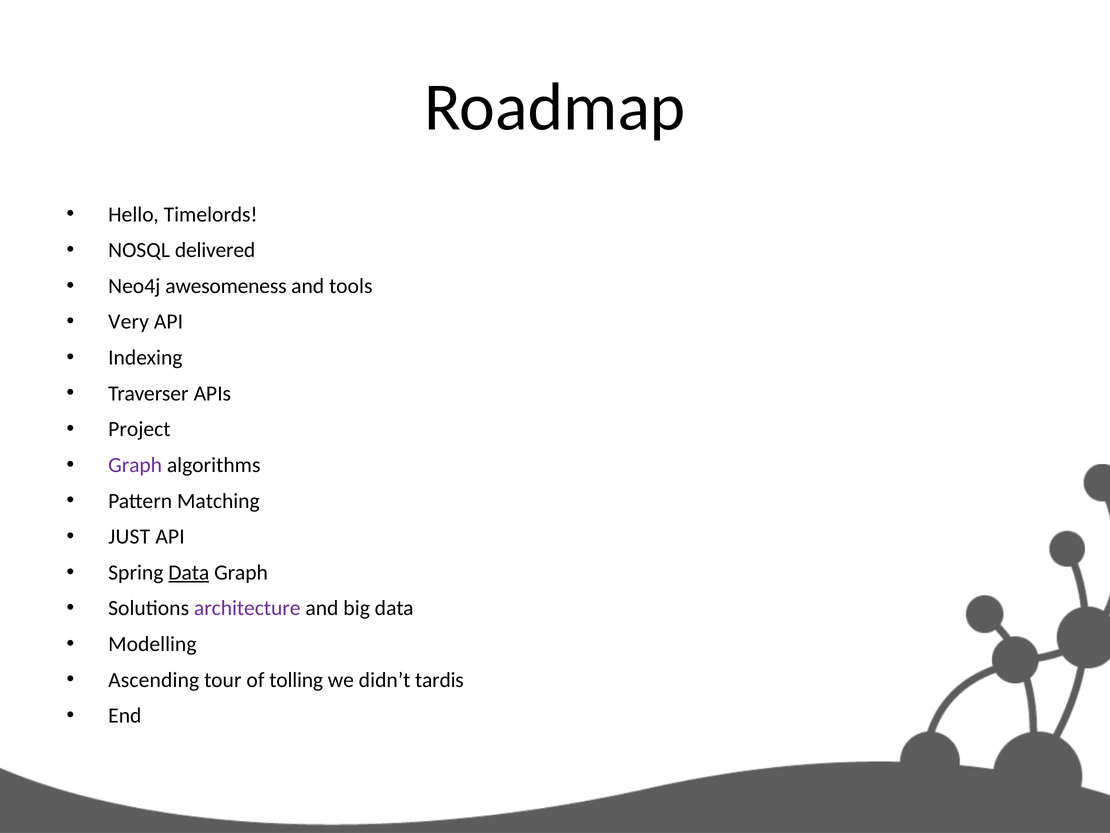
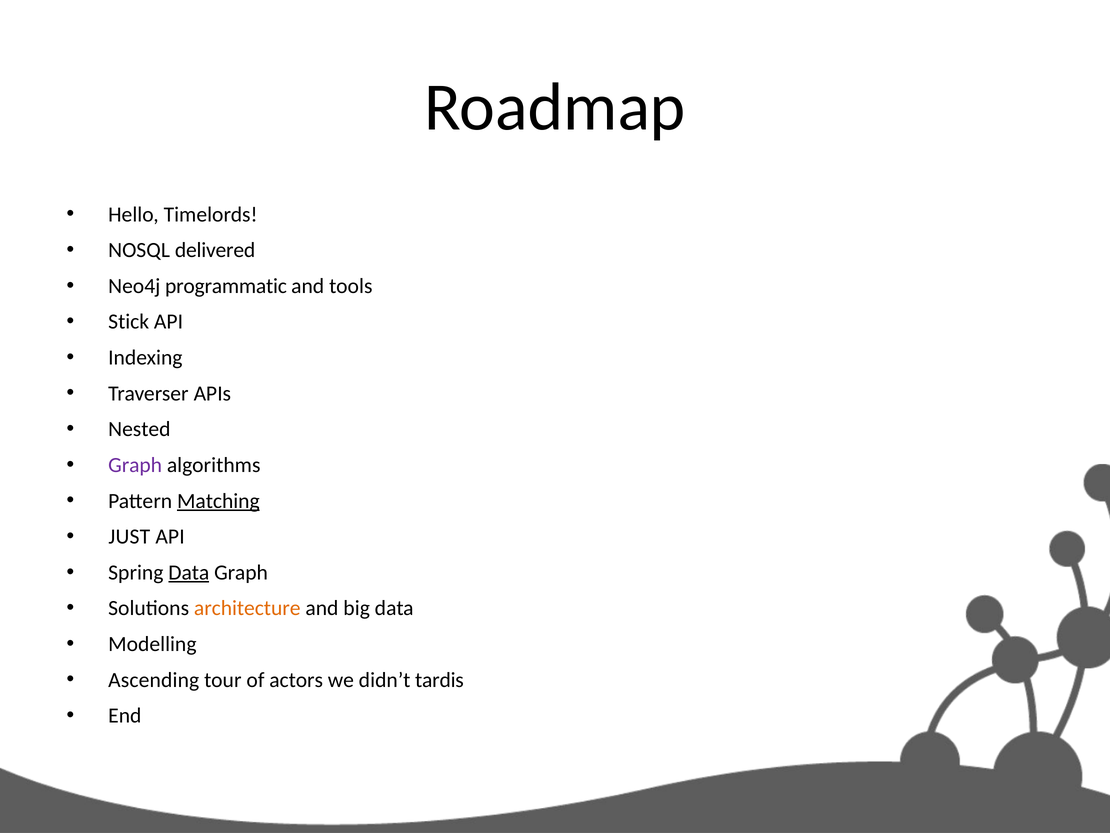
awesomeness: awesomeness -> programmatic
Very: Very -> Stick
Project: Project -> Nested
Matching underline: none -> present
architecture colour: purple -> orange
tolling: tolling -> actors
